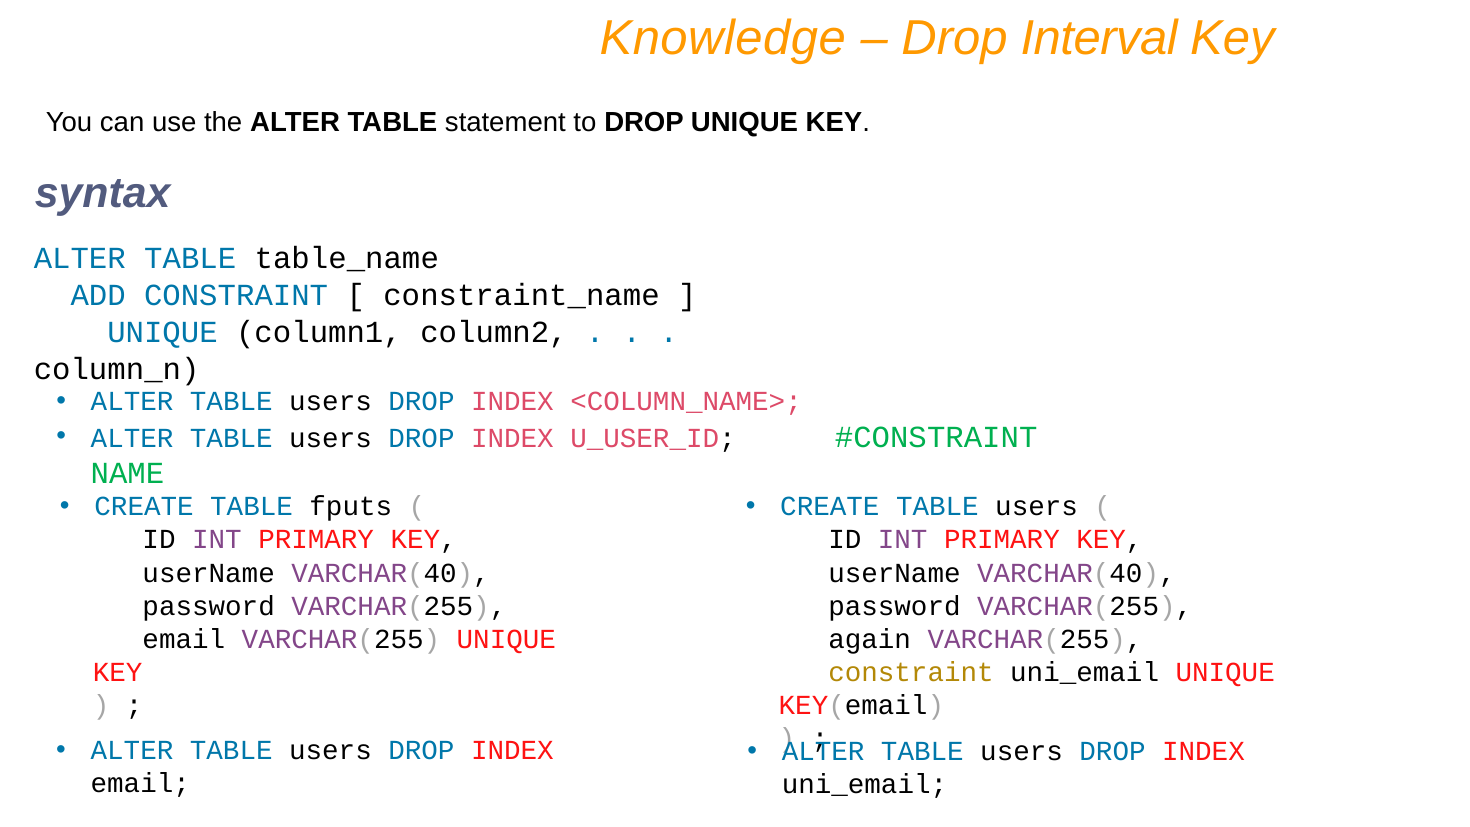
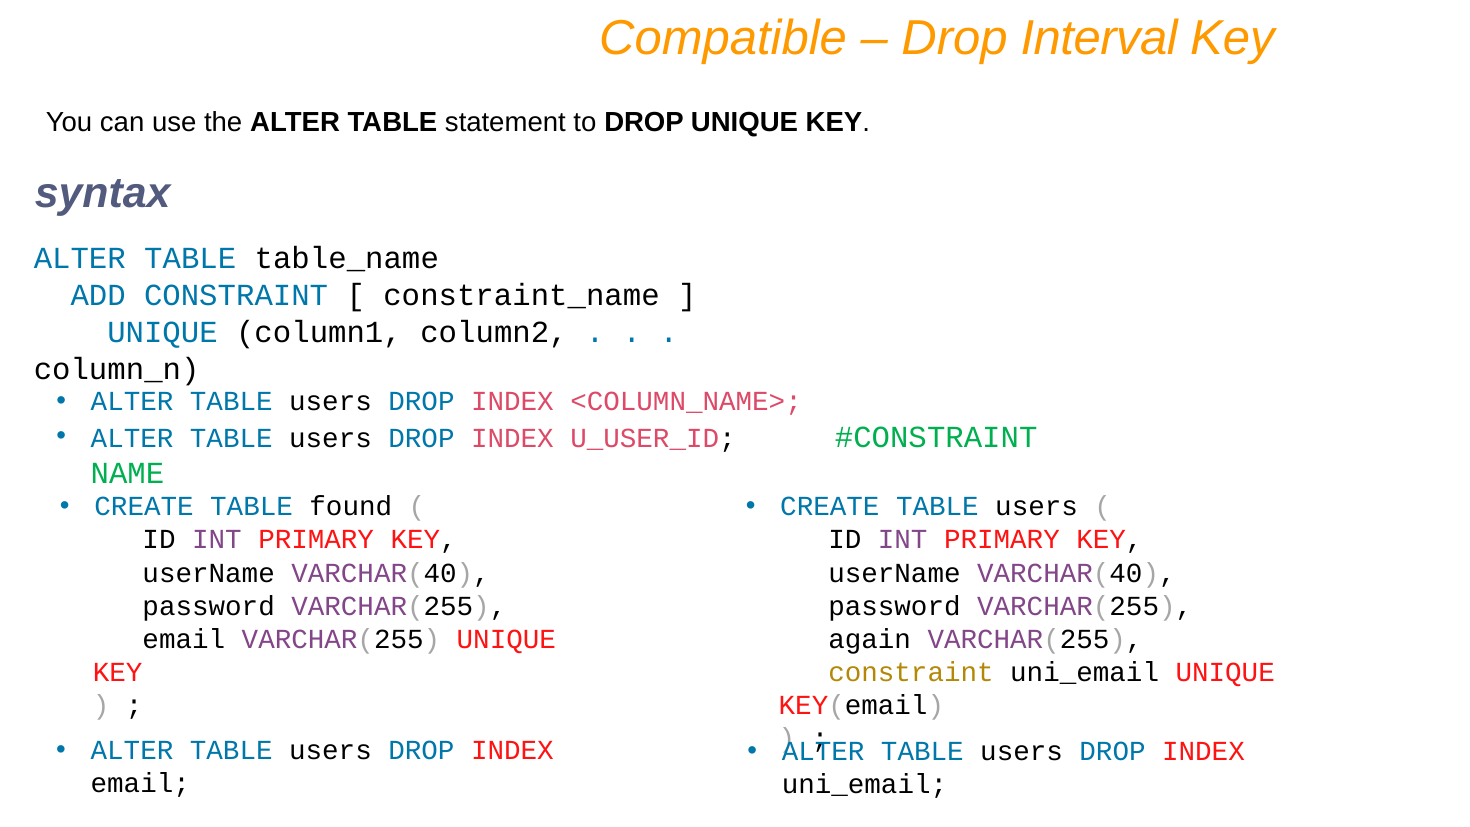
Knowledge: Knowledge -> Compatible
fputs: fputs -> found
